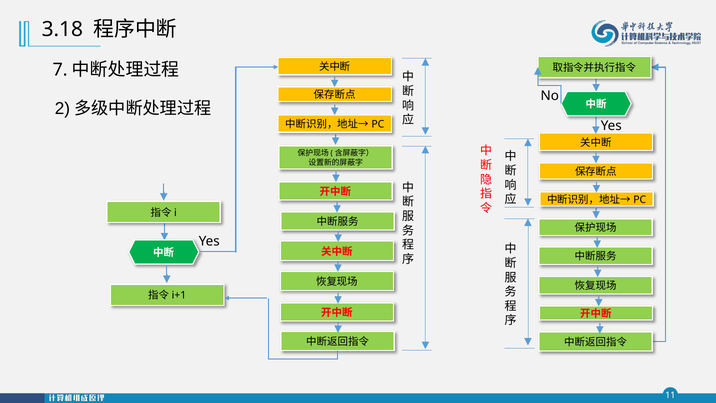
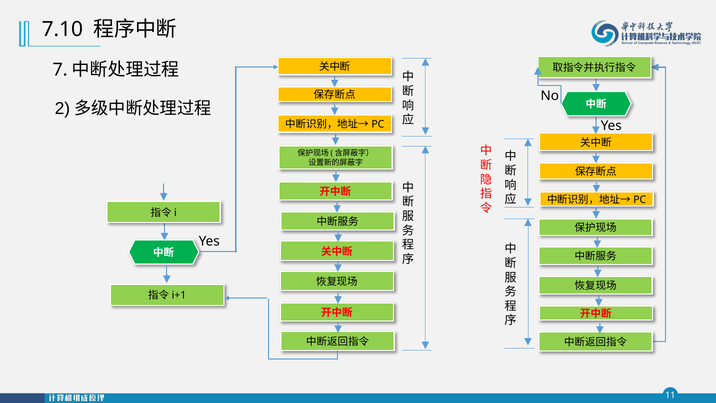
3.18: 3.18 -> 7.10
